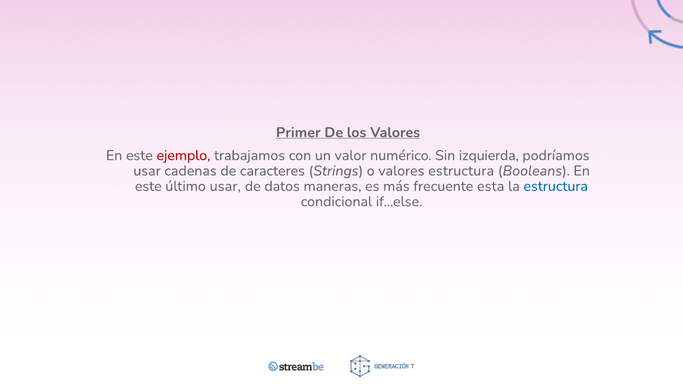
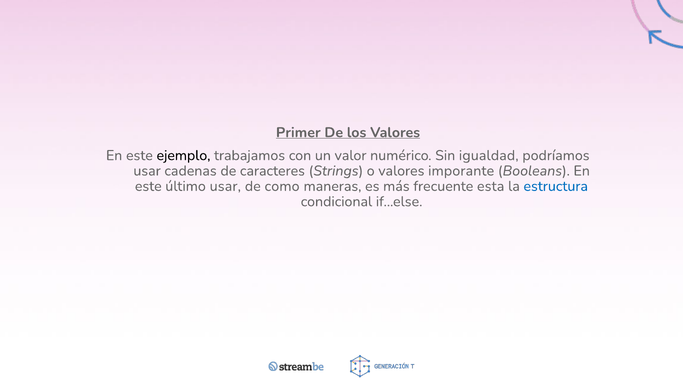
ejemplo colour: red -> black
izquierda: izquierda -> igualdad
valores estructura: estructura -> imporante
datos: datos -> como
